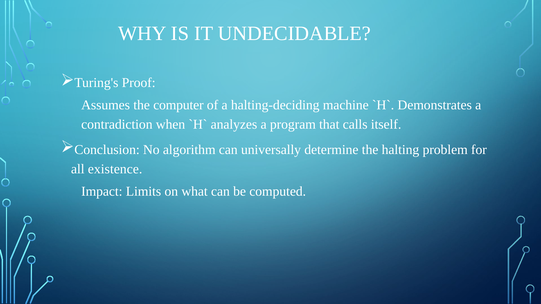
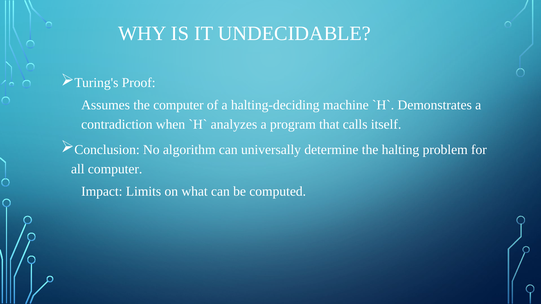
all existence: existence -> computer
